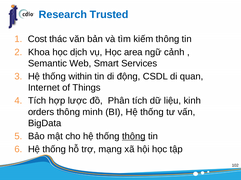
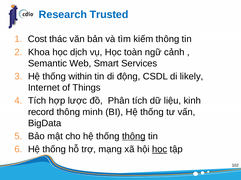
area: area -> toàn
quan: quan -> likely
orders: orders -> record
học at (160, 150) underline: none -> present
